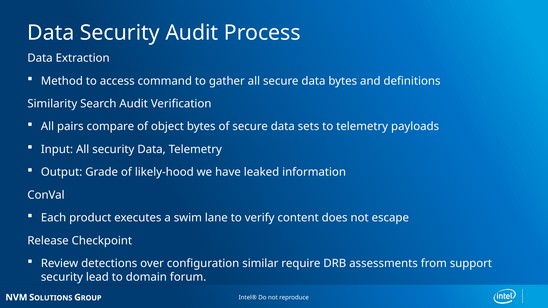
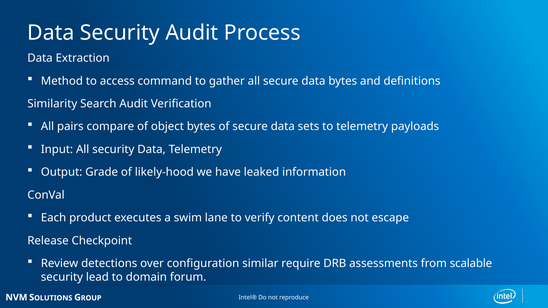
support: support -> scalable
